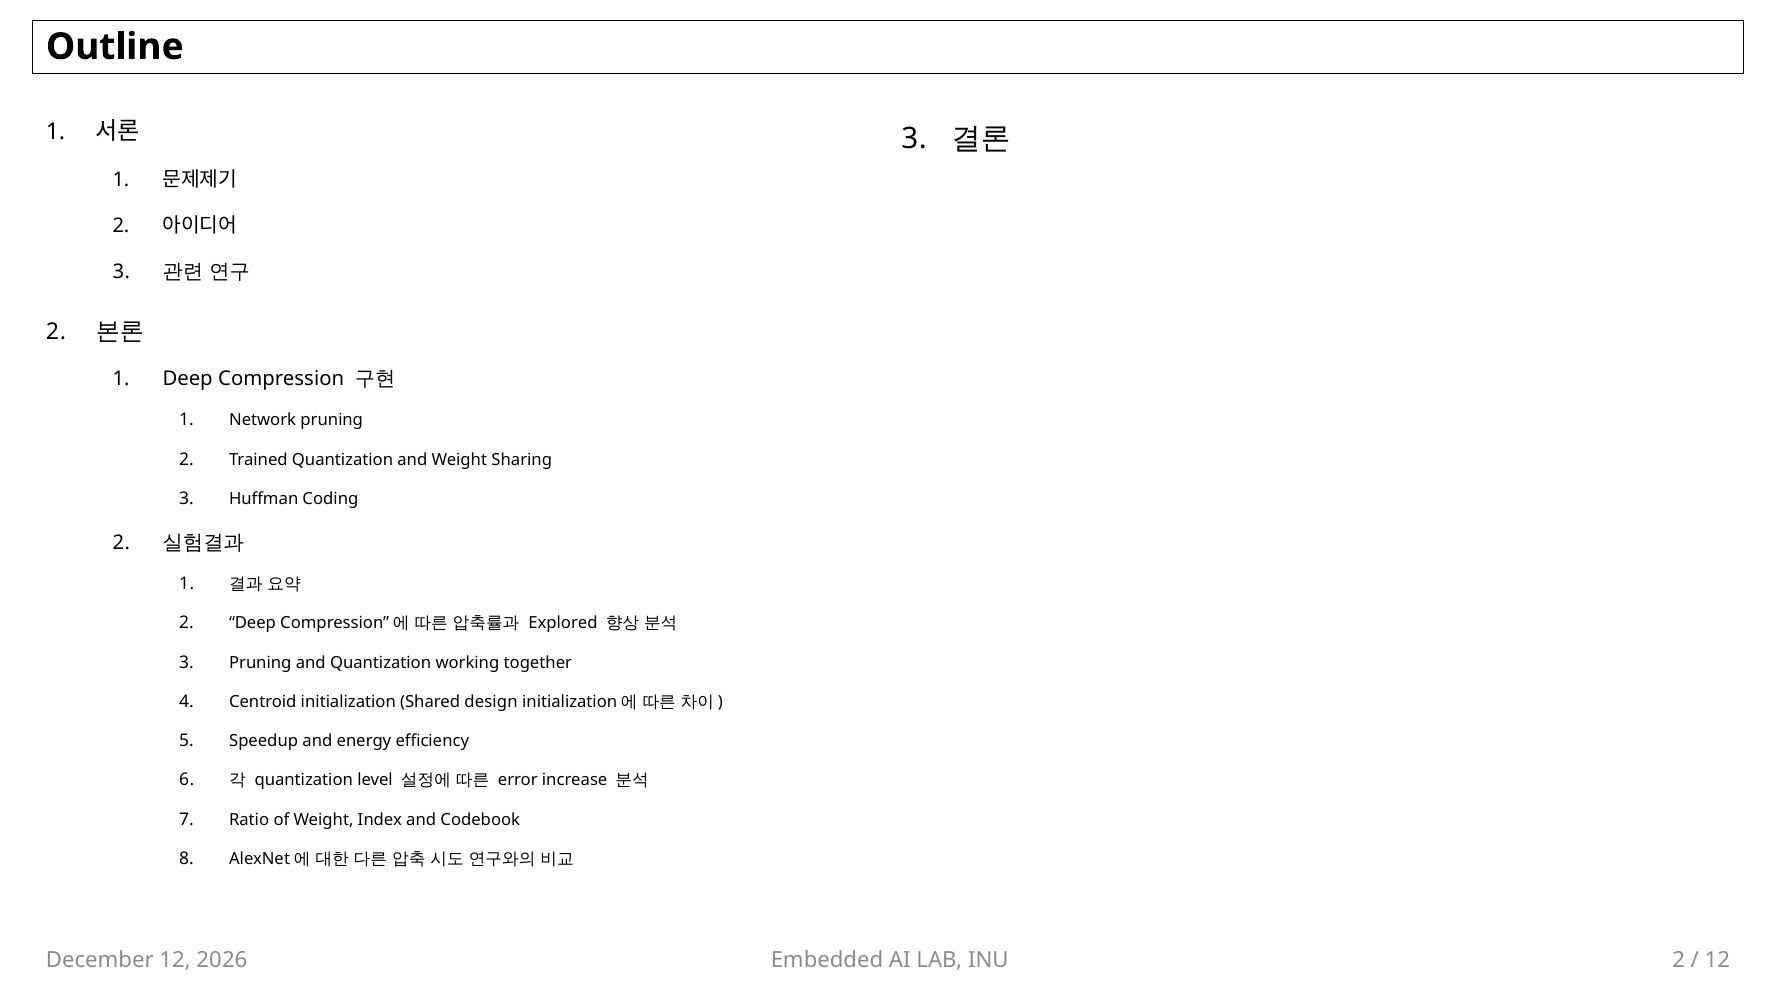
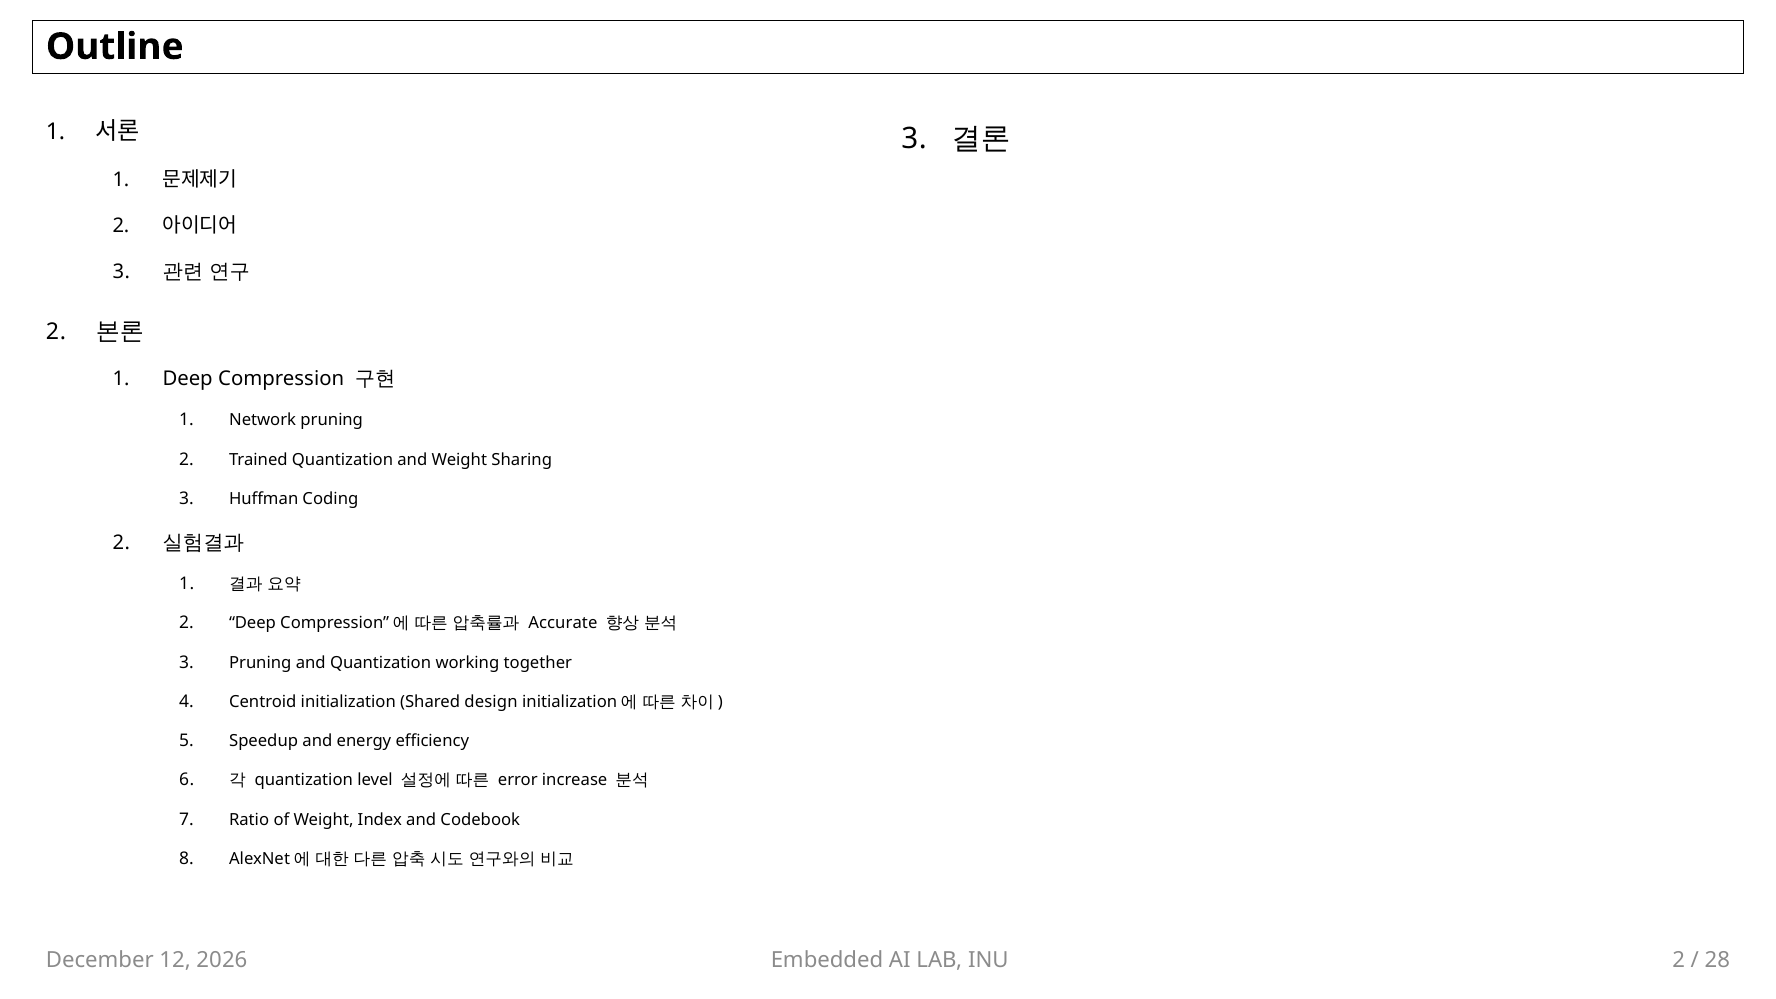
Explored: Explored -> Accurate
12 at (1717, 960): 12 -> 28
